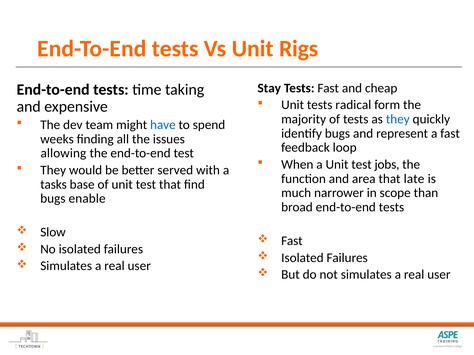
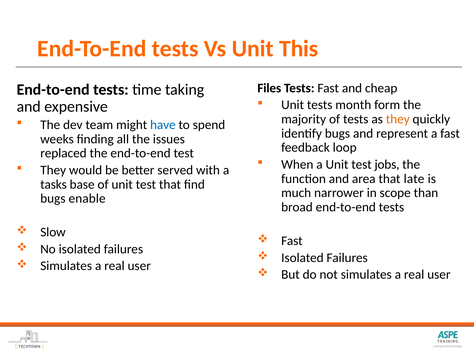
Rigs: Rigs -> This
Stay: Stay -> Files
radical: radical -> month
they at (398, 119) colour: blue -> orange
allowing: allowing -> replaced
